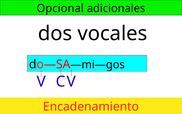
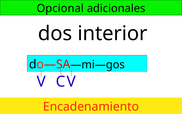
vocales: vocales -> interior
